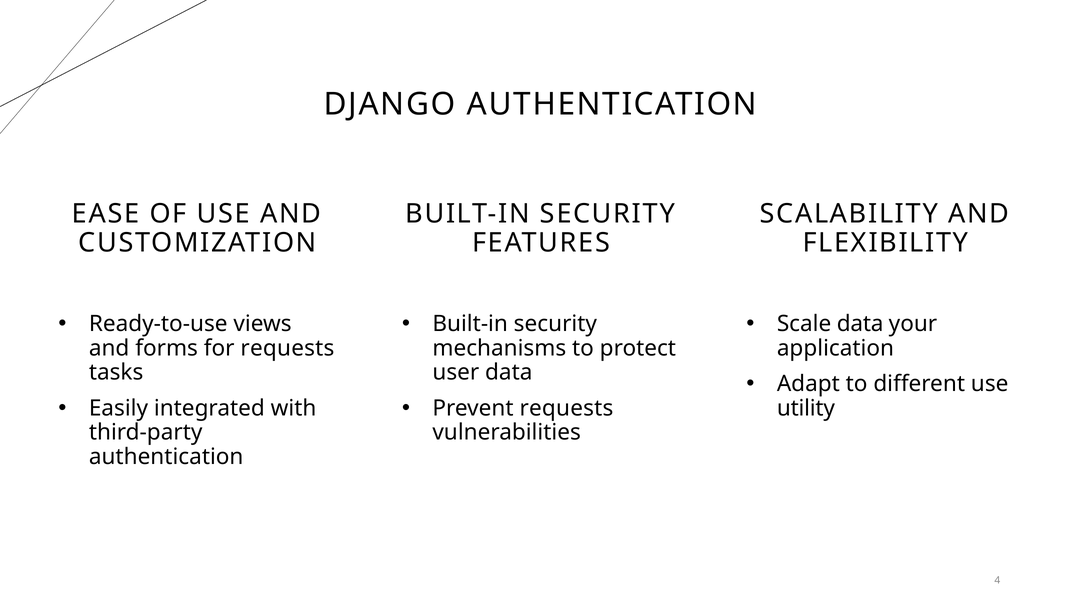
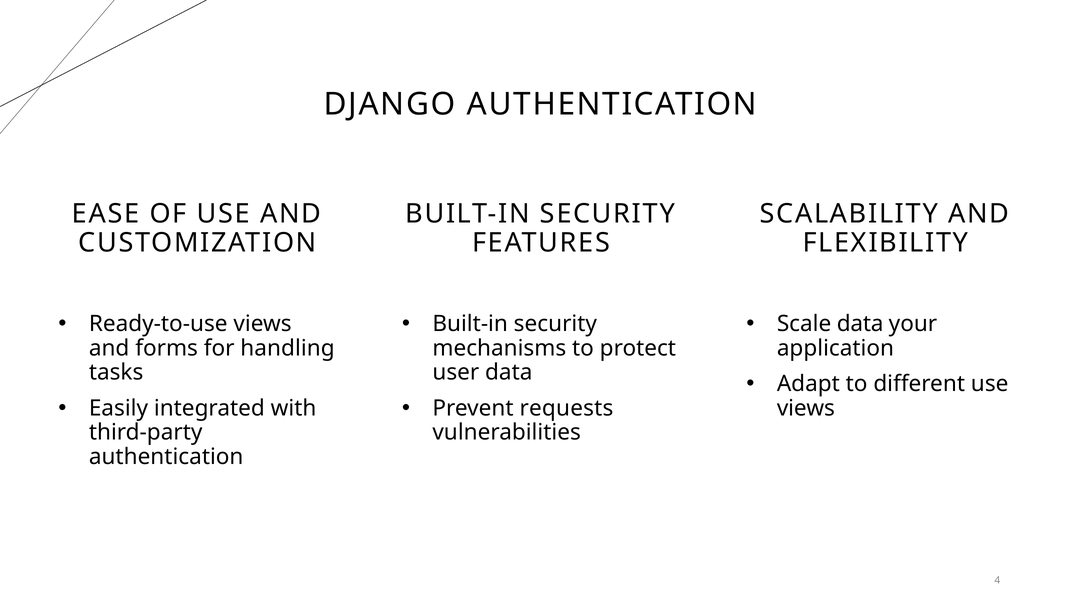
for requests: requests -> handling
utility at (806, 408): utility -> views
